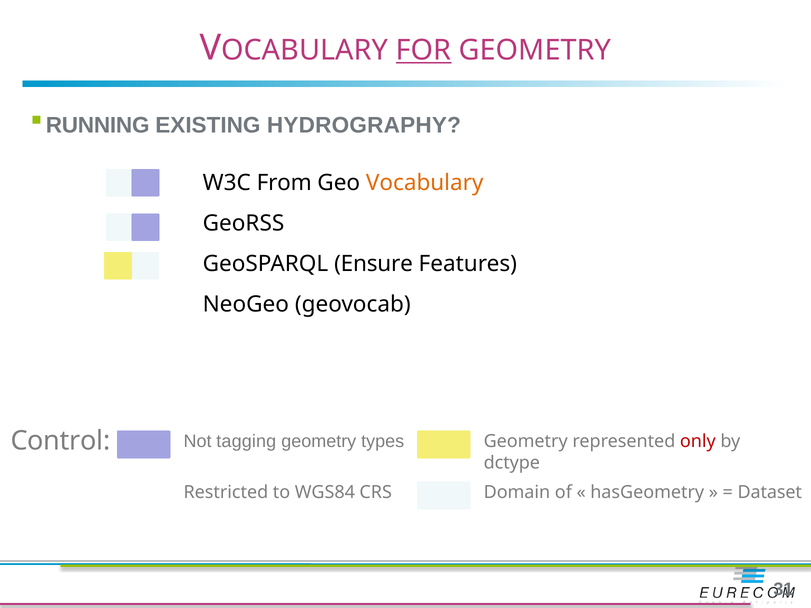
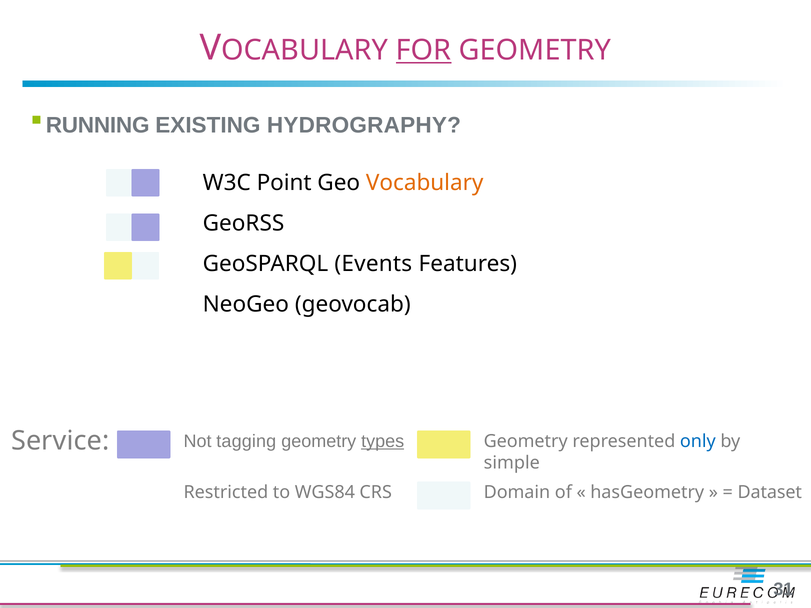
From: From -> Point
Ensure: Ensure -> Events
Control: Control -> Service
types underline: none -> present
only colour: red -> blue
dctype: dctype -> simple
